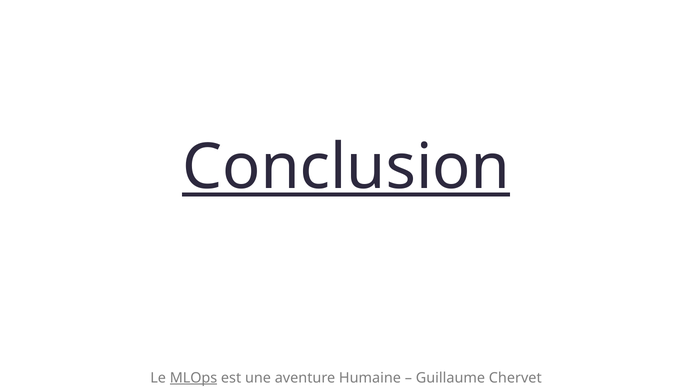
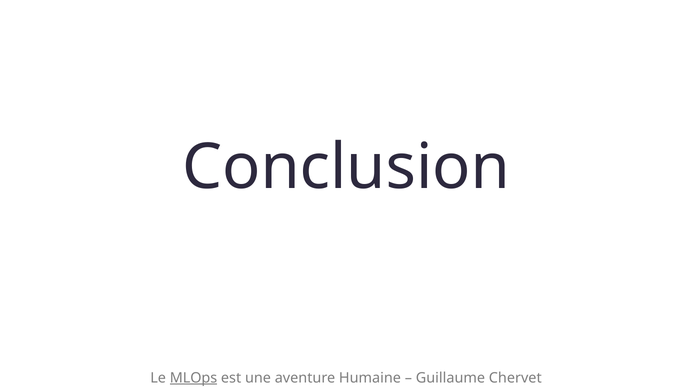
Conclusion underline: present -> none
